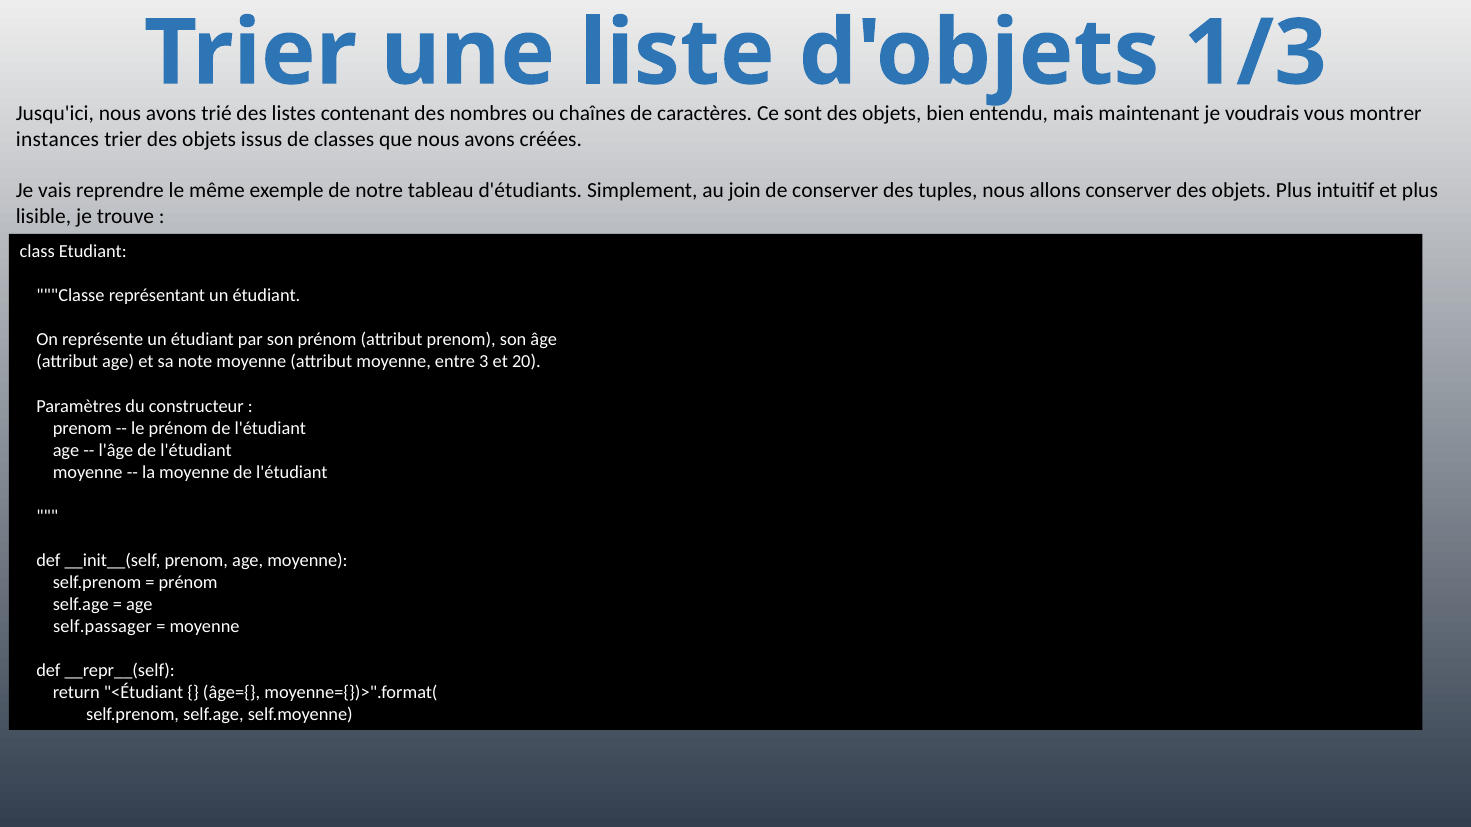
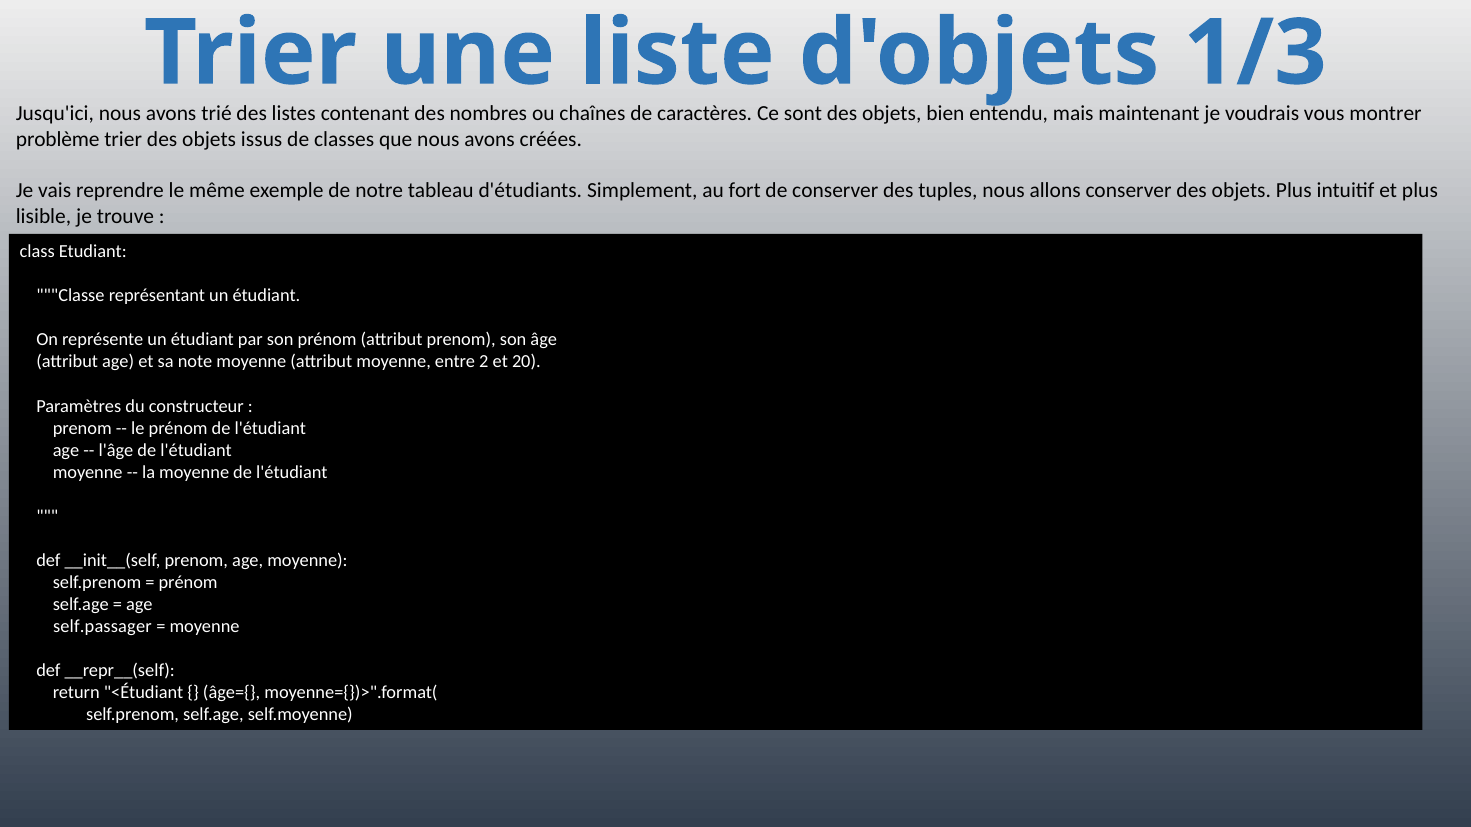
instances: instances -> problème
join: join -> fort
3: 3 -> 2
